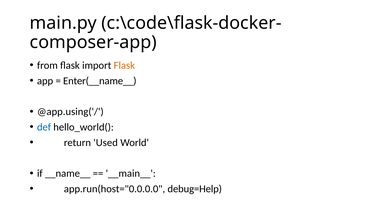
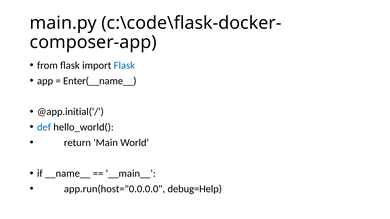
Flask at (124, 65) colour: orange -> blue
@app.using('/: @app.using('/ -> @app.initial('/
Used: Used -> Main
